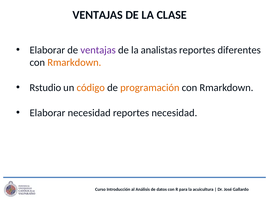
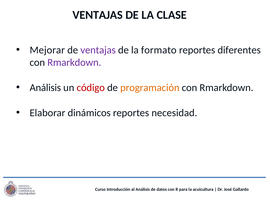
Elaborar at (47, 50): Elaborar -> Mejorar
analistas: analistas -> formato
Rmarkdown at (74, 63) colour: orange -> purple
Rstudio at (45, 88): Rstudio -> Análisis
código colour: orange -> red
Elaborar necesidad: necesidad -> dinámicos
